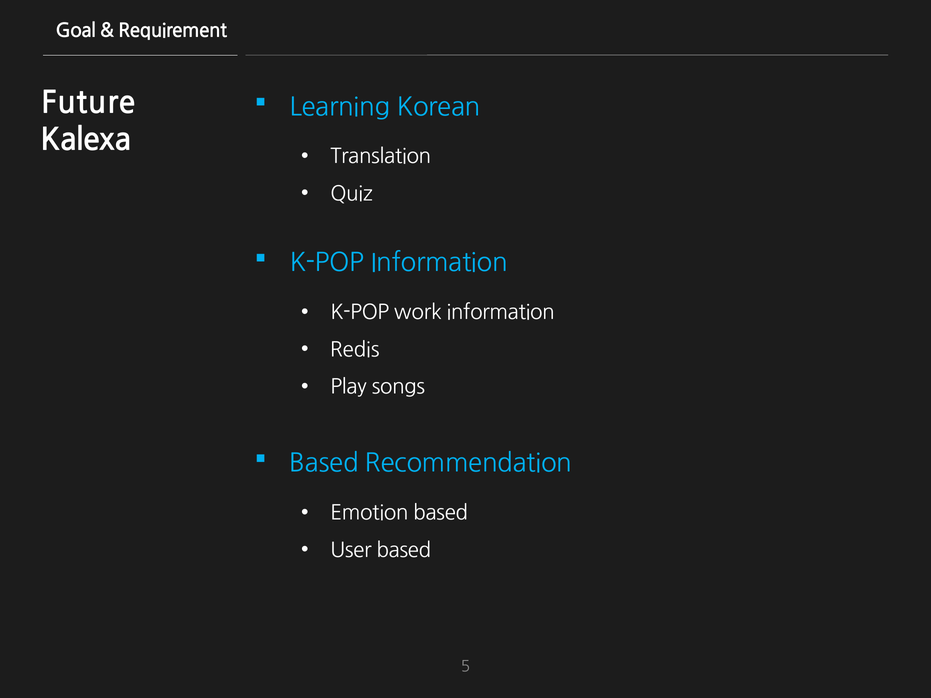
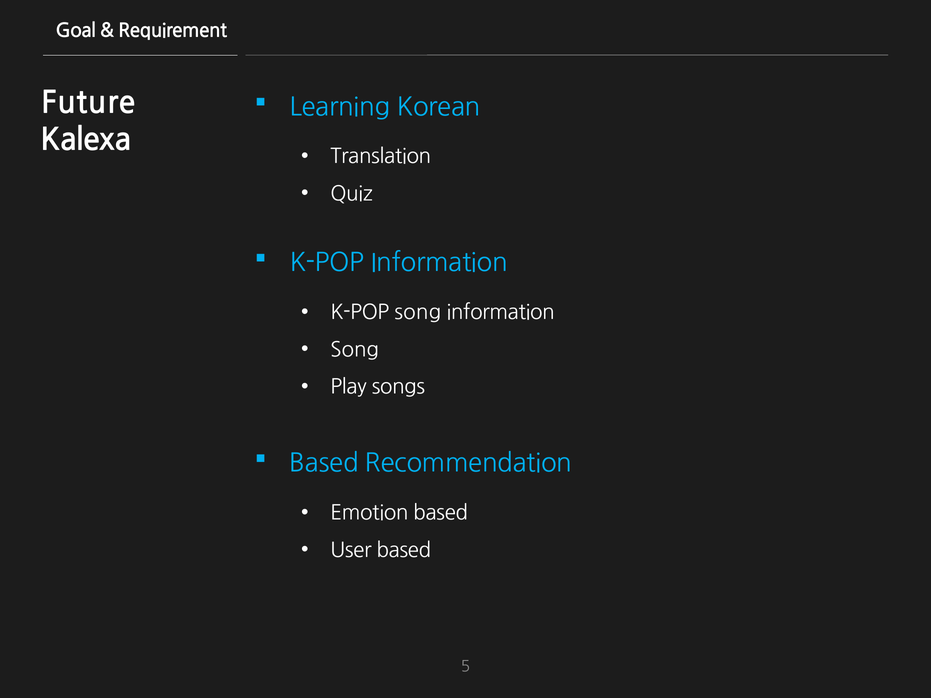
K-POP work: work -> song
Redis at (355, 350): Redis -> Song
